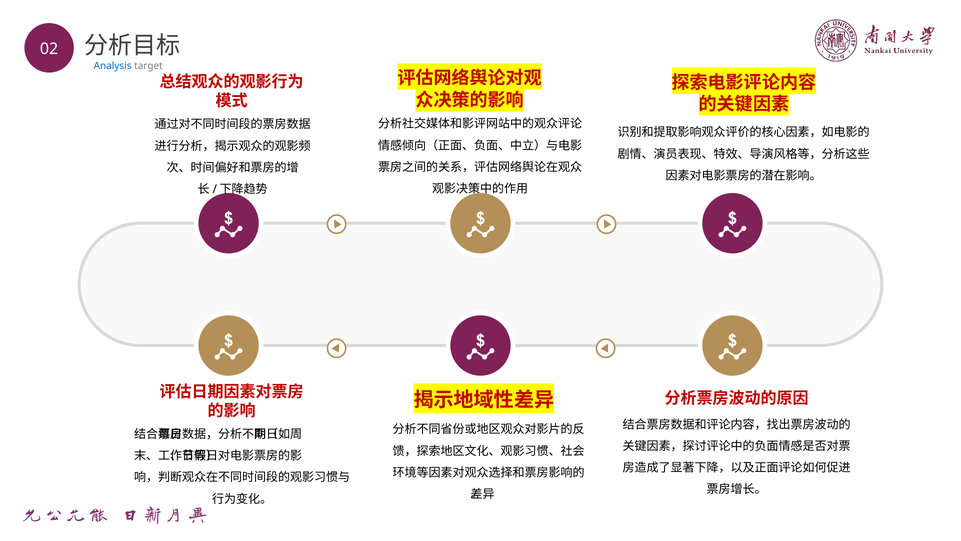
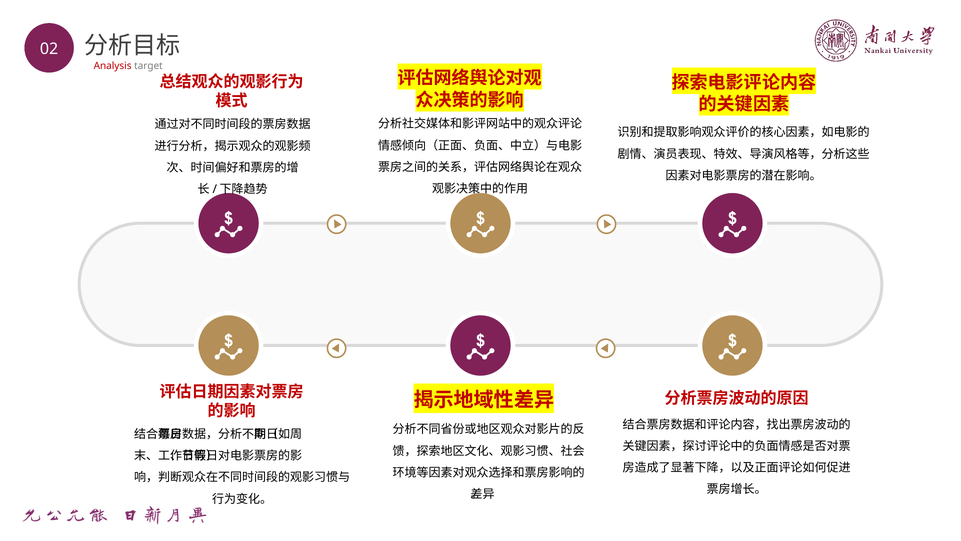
Analysis colour: blue -> red
